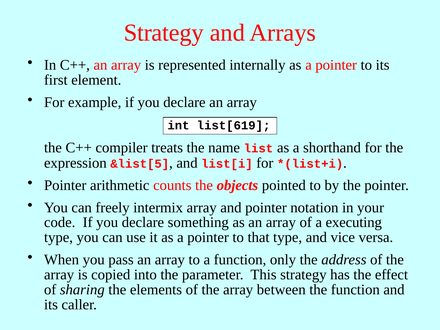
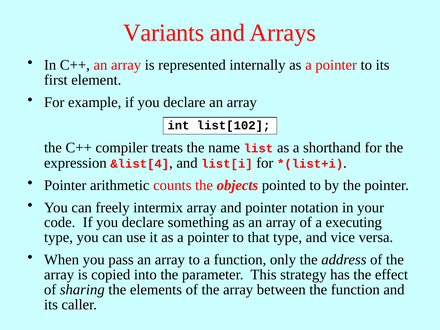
Strategy at (164, 33): Strategy -> Variants
list[619: list[619 -> list[102
&list[5: &list[5 -> &list[4
